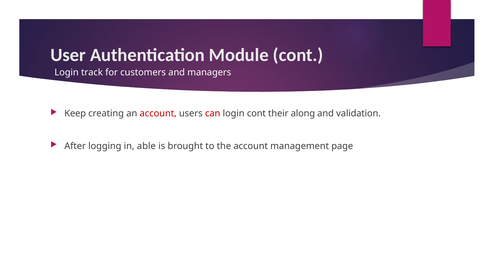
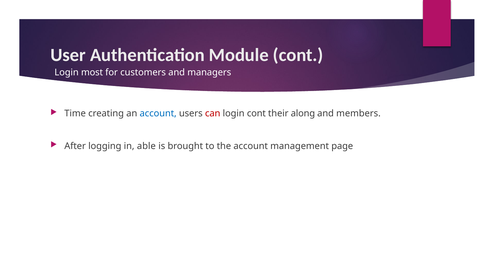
track: track -> most
Keep: Keep -> Time
account at (158, 114) colour: red -> blue
validation: validation -> members
